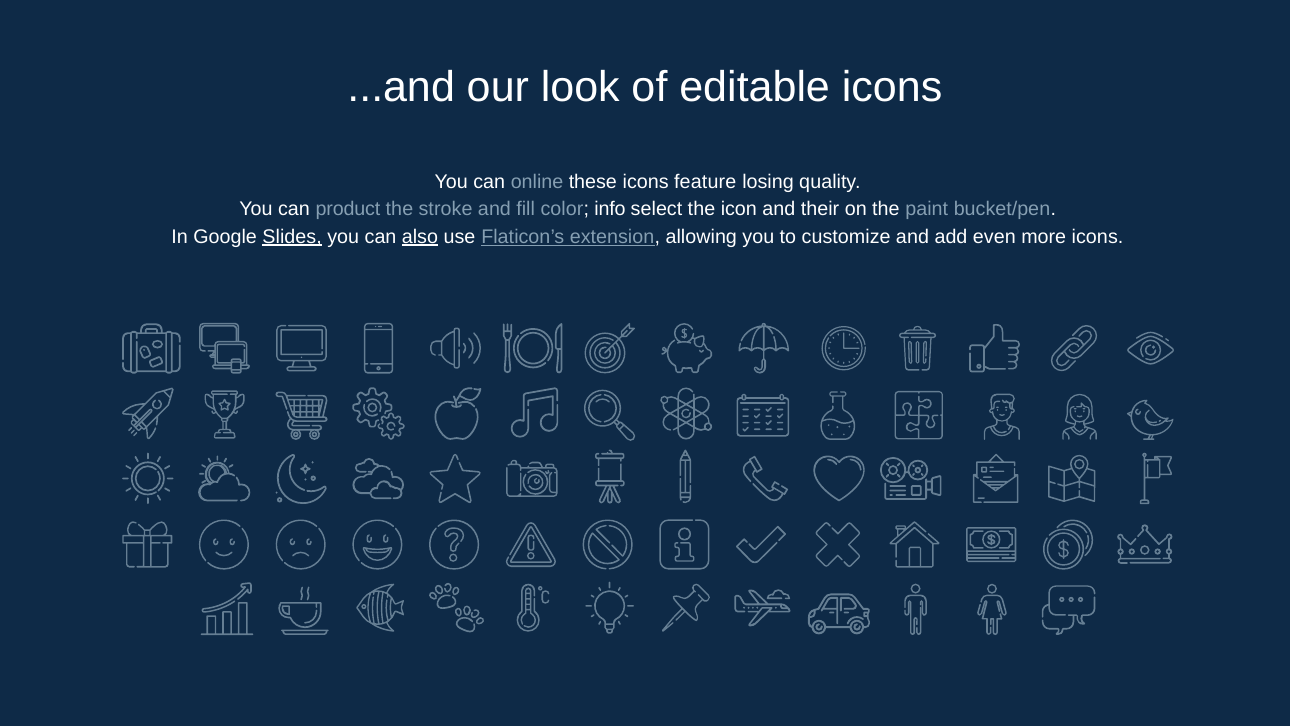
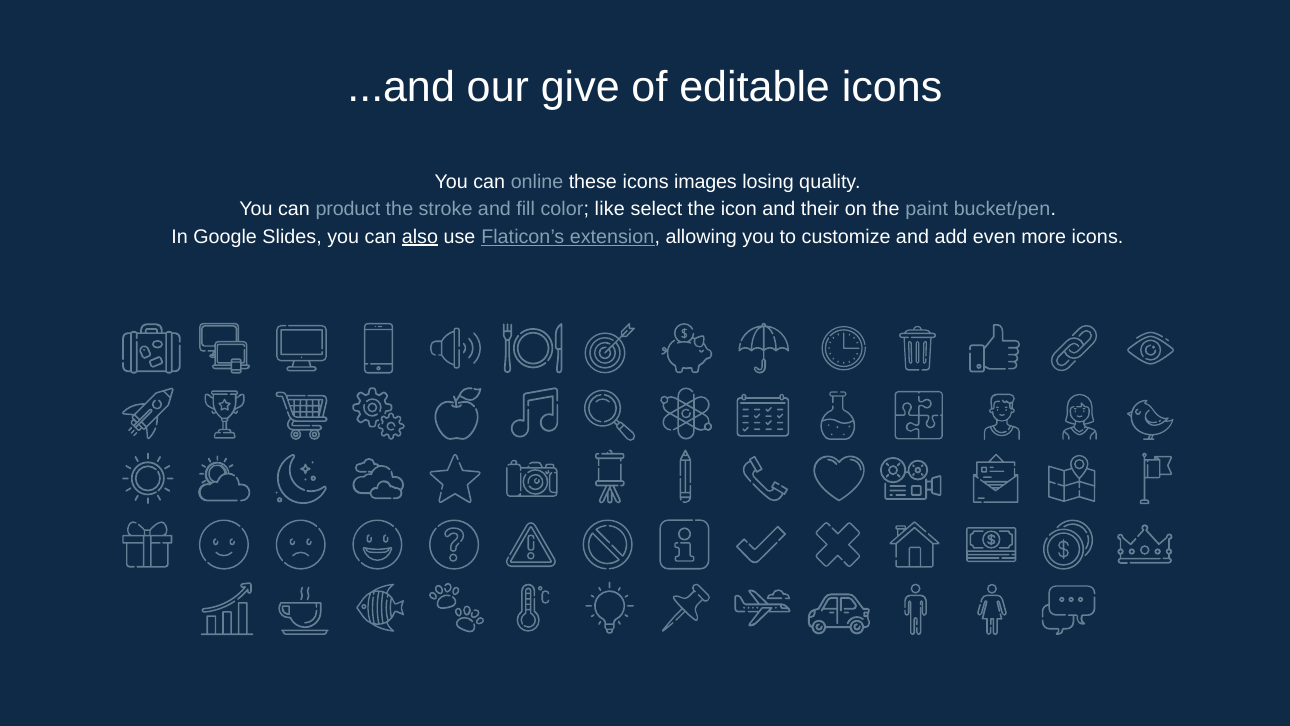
look: look -> give
feature: feature -> images
info: info -> like
Slides underline: present -> none
